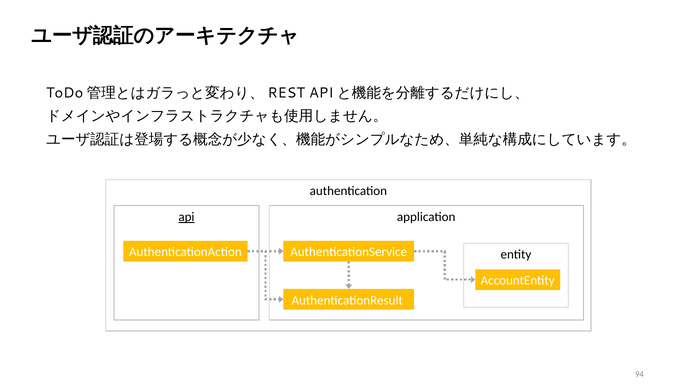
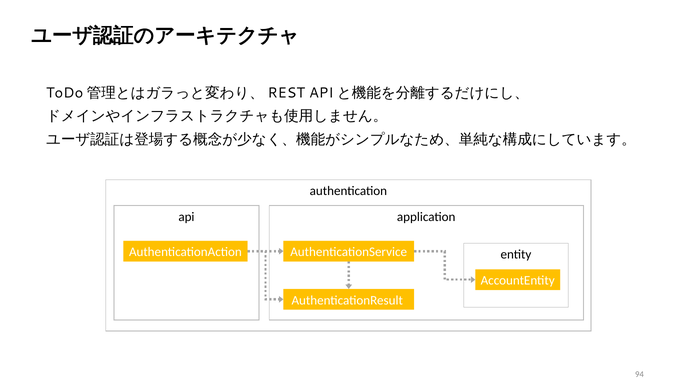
api underline: present -> none
